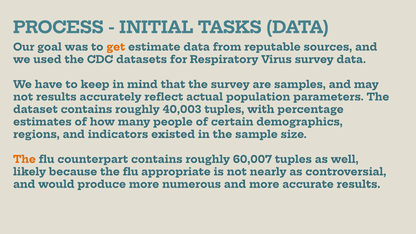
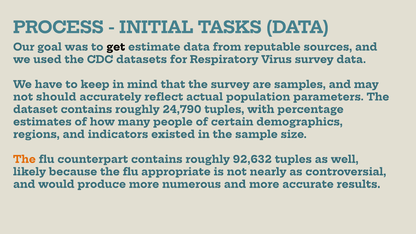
get colour: orange -> black
not results: results -> should
40,003: 40,003 -> 24,790
60,007: 60,007 -> 92,632
